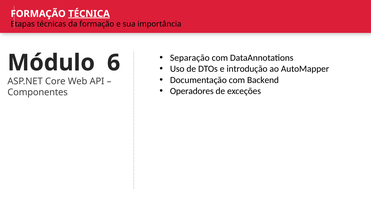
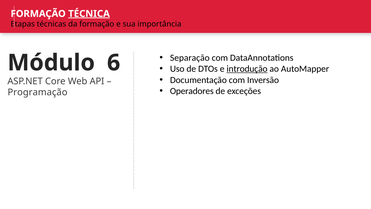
introdução underline: none -> present
Backend: Backend -> Inversão
Componentes: Componentes -> Programação
